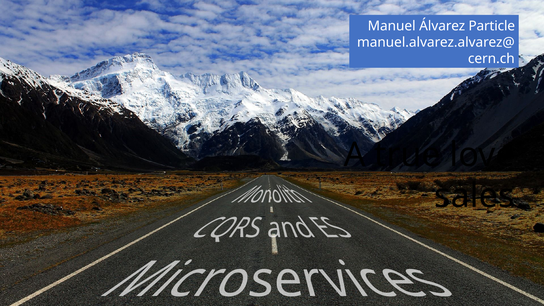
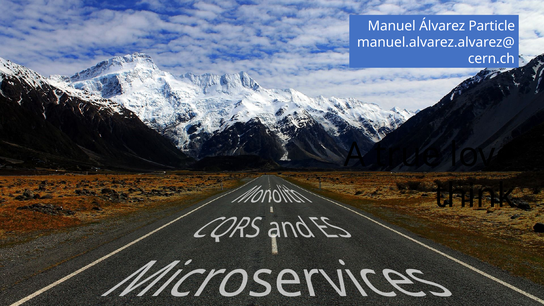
sales: sales -> think
